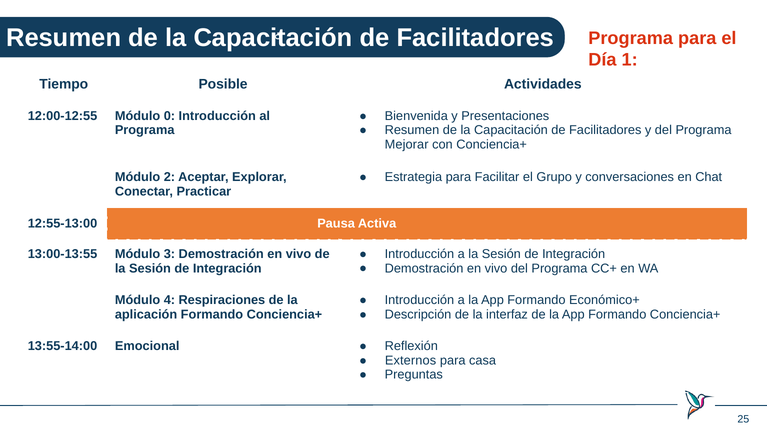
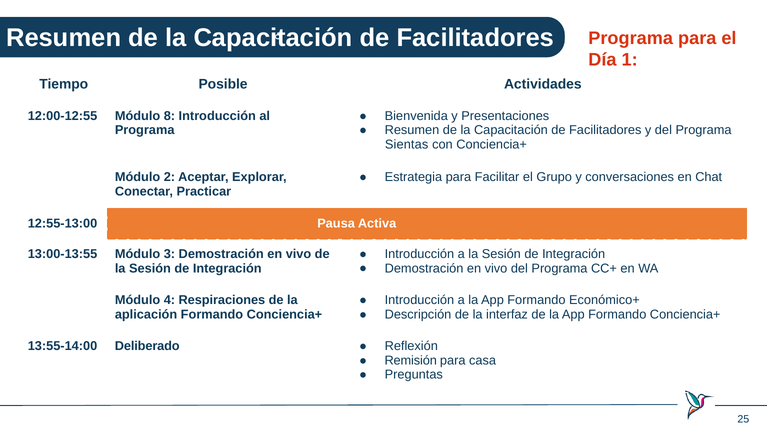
0: 0 -> 8
Mejorar: Mejorar -> Sientas
Emocional: Emocional -> Deliberado
Externos: Externos -> Remisión
